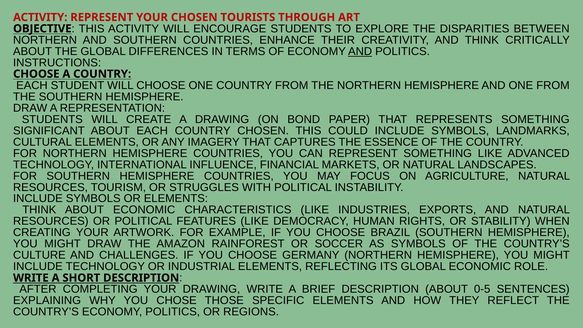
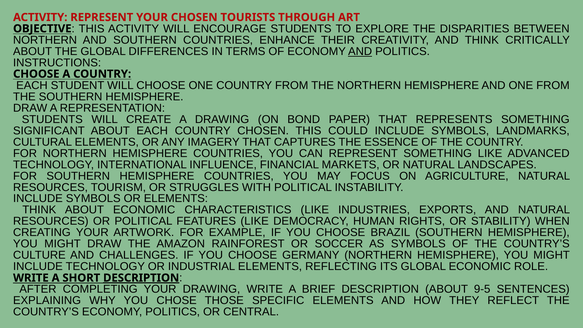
DESCRIPTION at (141, 278) underline: none -> present
0-5: 0-5 -> 9-5
REGIONS: REGIONS -> CENTRAL
